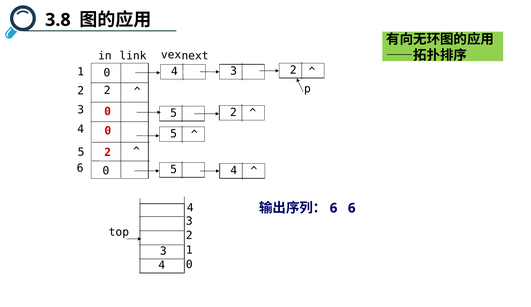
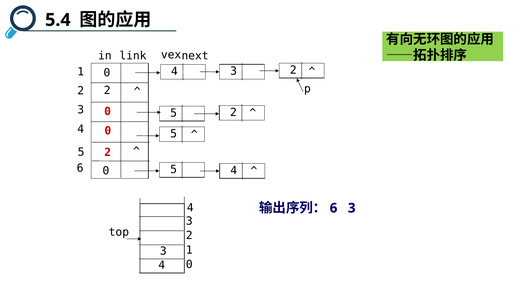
3.8: 3.8 -> 5.4
6 6: 6 -> 3
